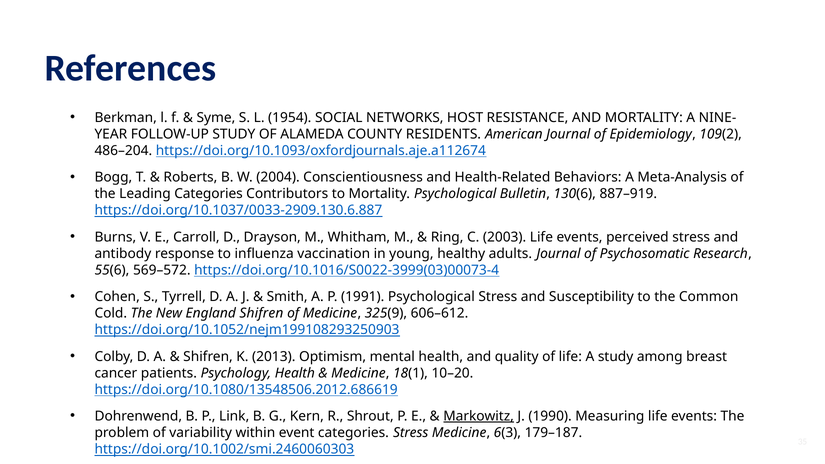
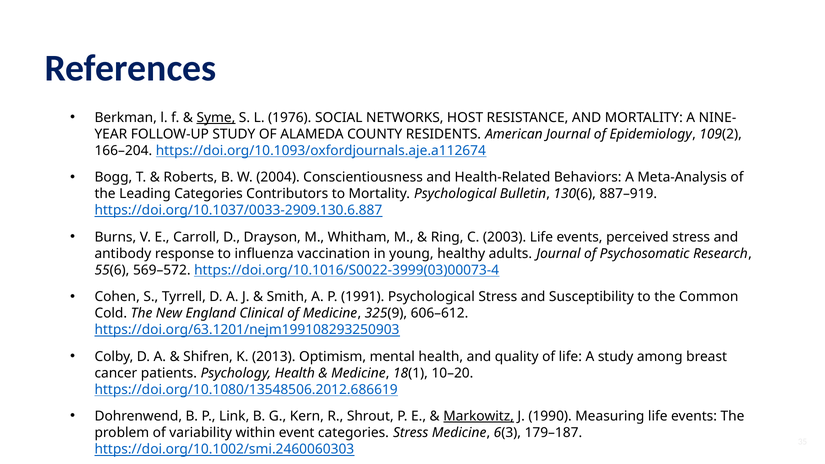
Syme underline: none -> present
1954: 1954 -> 1976
486–204: 486–204 -> 166–204
England Shifren: Shifren -> Clinical
https://doi.org/10.1052/nejm199108293250903: https://doi.org/10.1052/nejm199108293250903 -> https://doi.org/63.1201/nejm199108293250903
